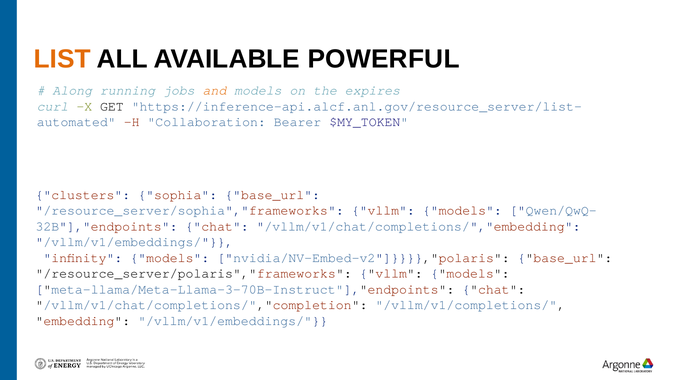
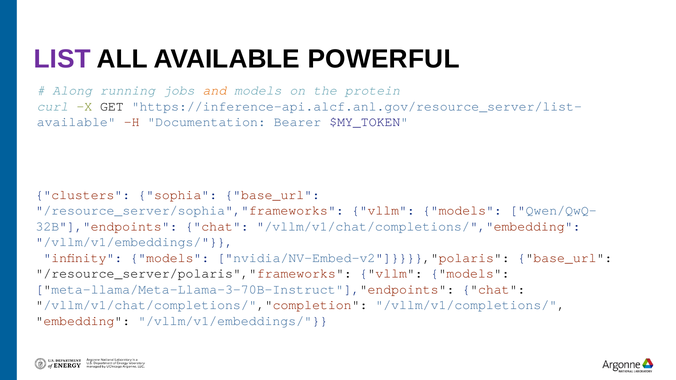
LIST colour: orange -> purple
expires: expires -> protein
automated at (76, 122): automated -> available
Collaboration: Collaboration -> Documentation
